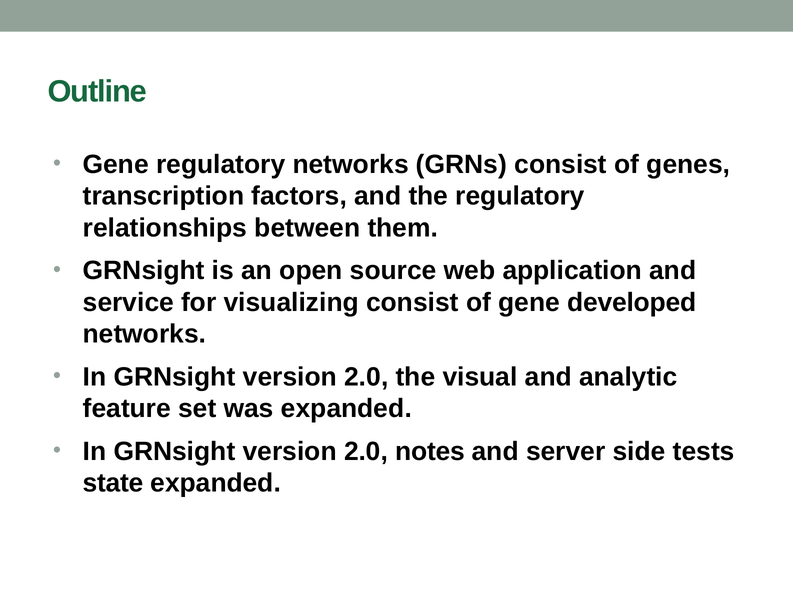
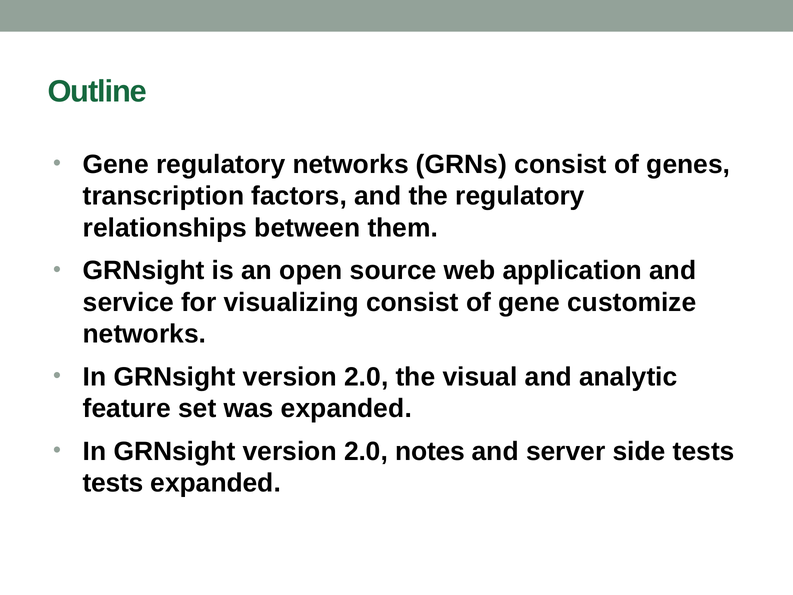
developed: developed -> customize
state at (113, 483): state -> tests
